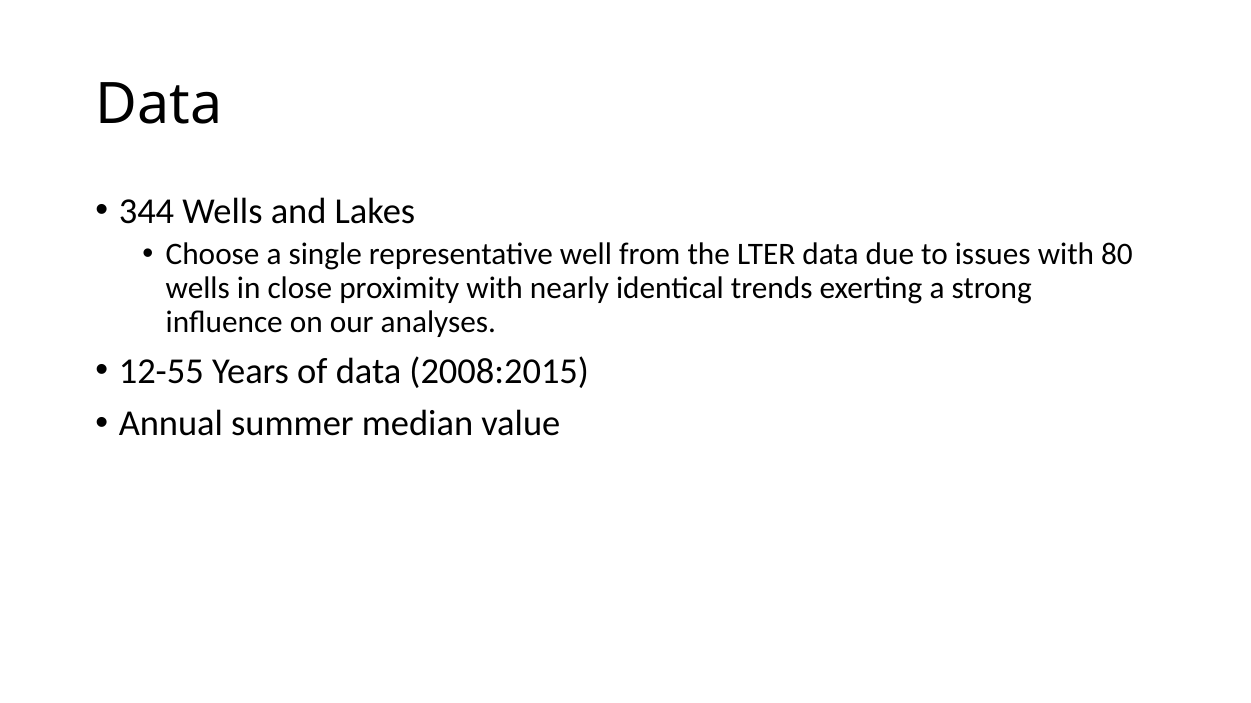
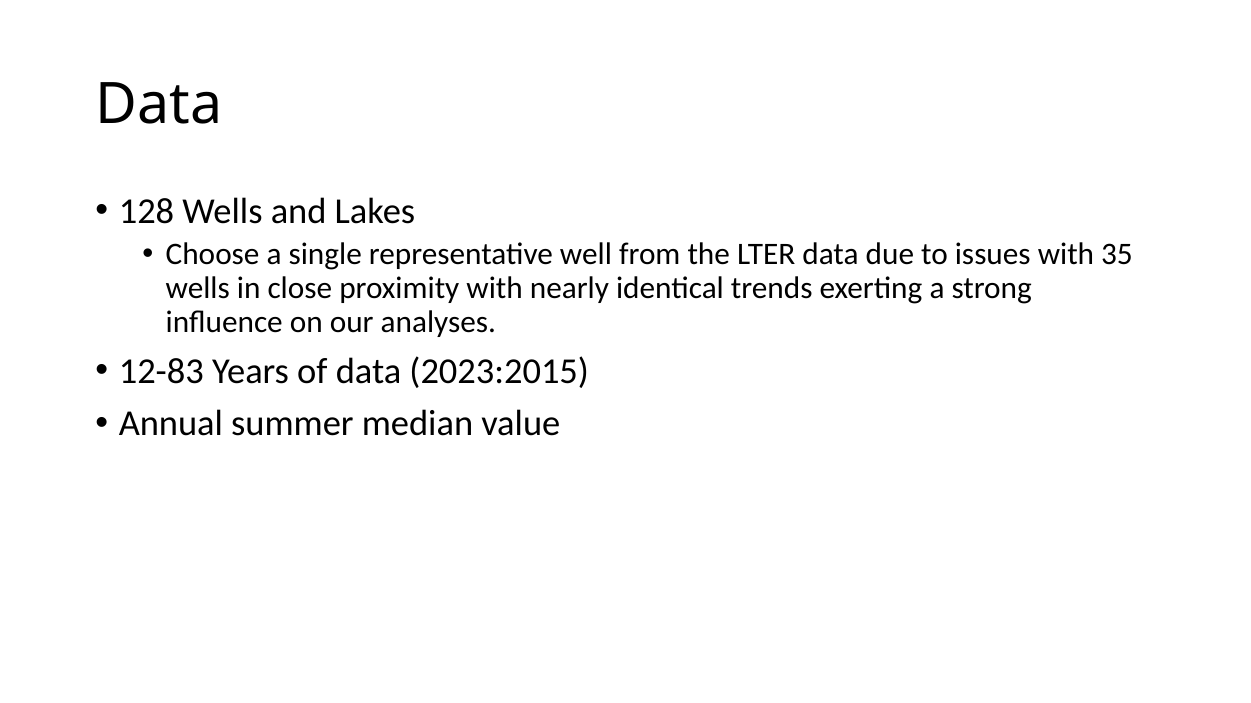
344: 344 -> 128
80: 80 -> 35
12-55: 12-55 -> 12-83
2008:2015: 2008:2015 -> 2023:2015
